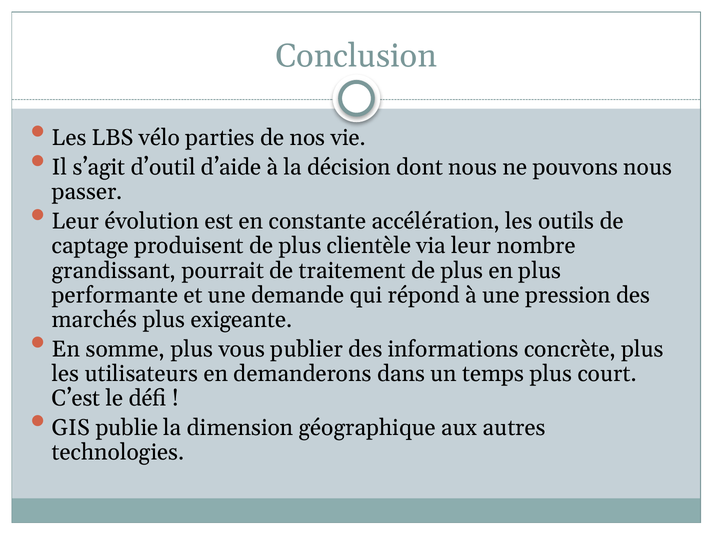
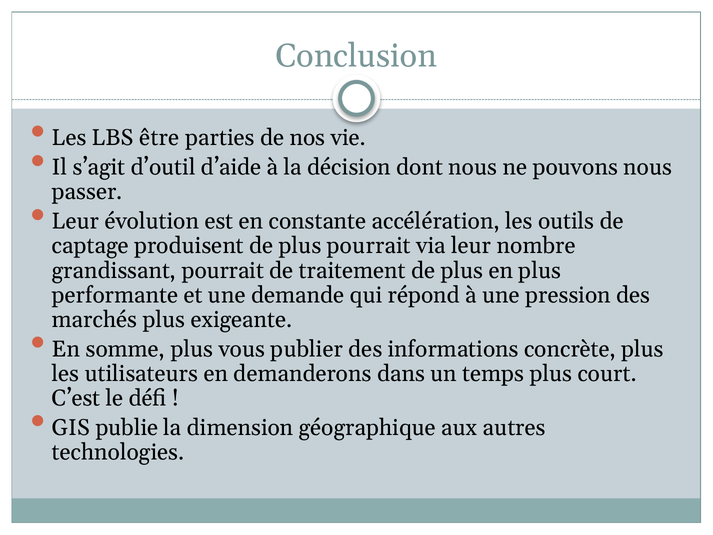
vélo: vélo -> être
plus clientèle: clientèle -> pourrait
